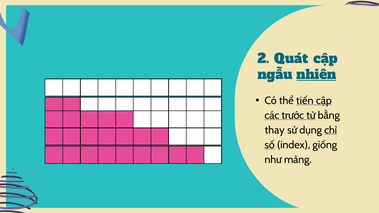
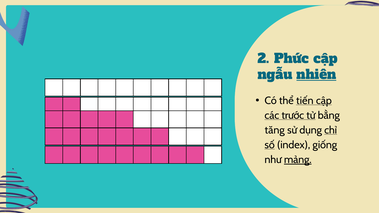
Quát: Quát -> Phức
thay: thay -> tăng
mảng underline: none -> present
